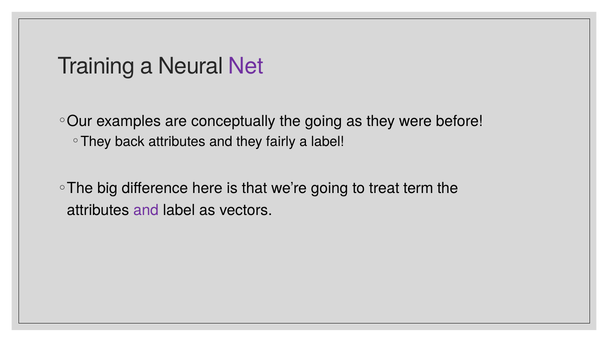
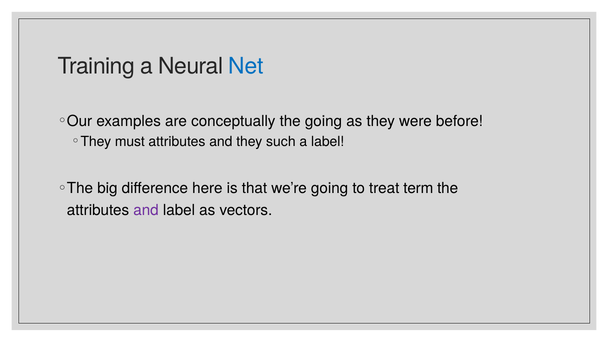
Net colour: purple -> blue
back: back -> must
fairly: fairly -> such
